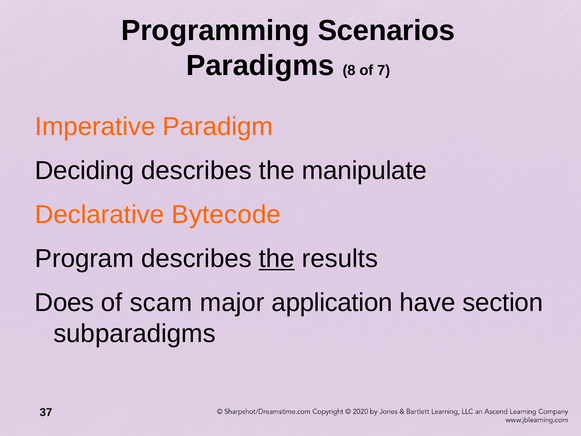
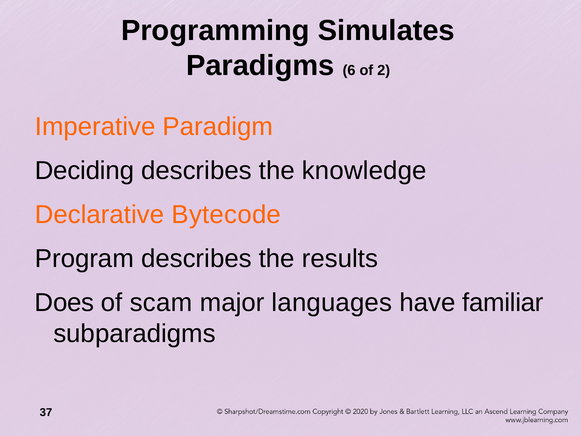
Scenarios: Scenarios -> Simulates
8: 8 -> 6
7: 7 -> 2
manipulate: manipulate -> knowledge
the at (277, 258) underline: present -> none
application: application -> languages
section: section -> familiar
